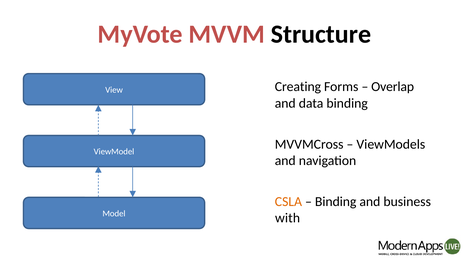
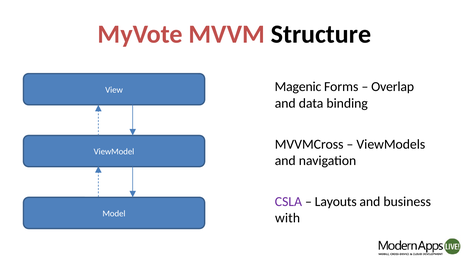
Creating: Creating -> Magenic
CSLA colour: orange -> purple
Binding at (336, 201): Binding -> Layouts
